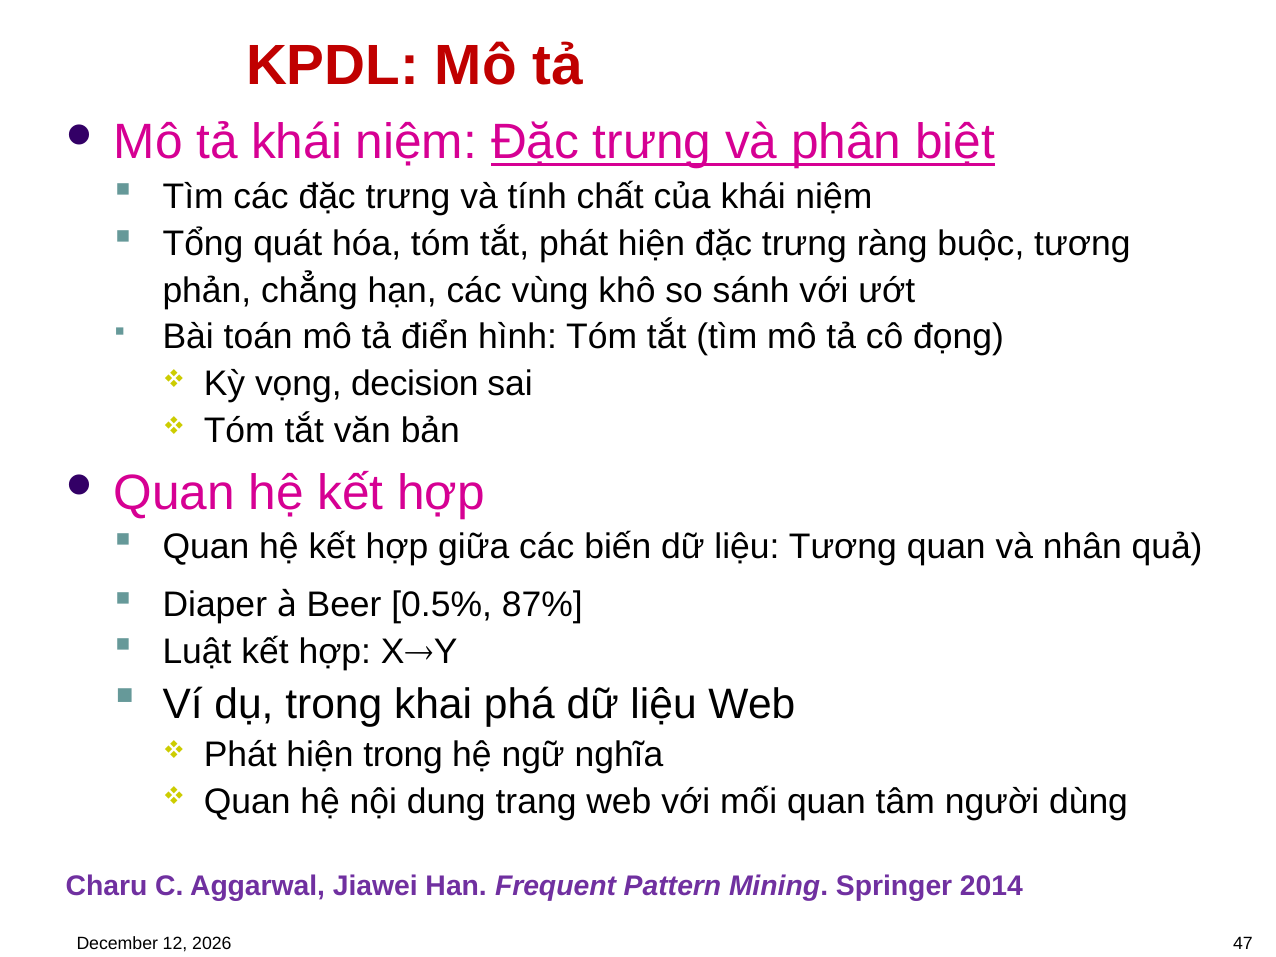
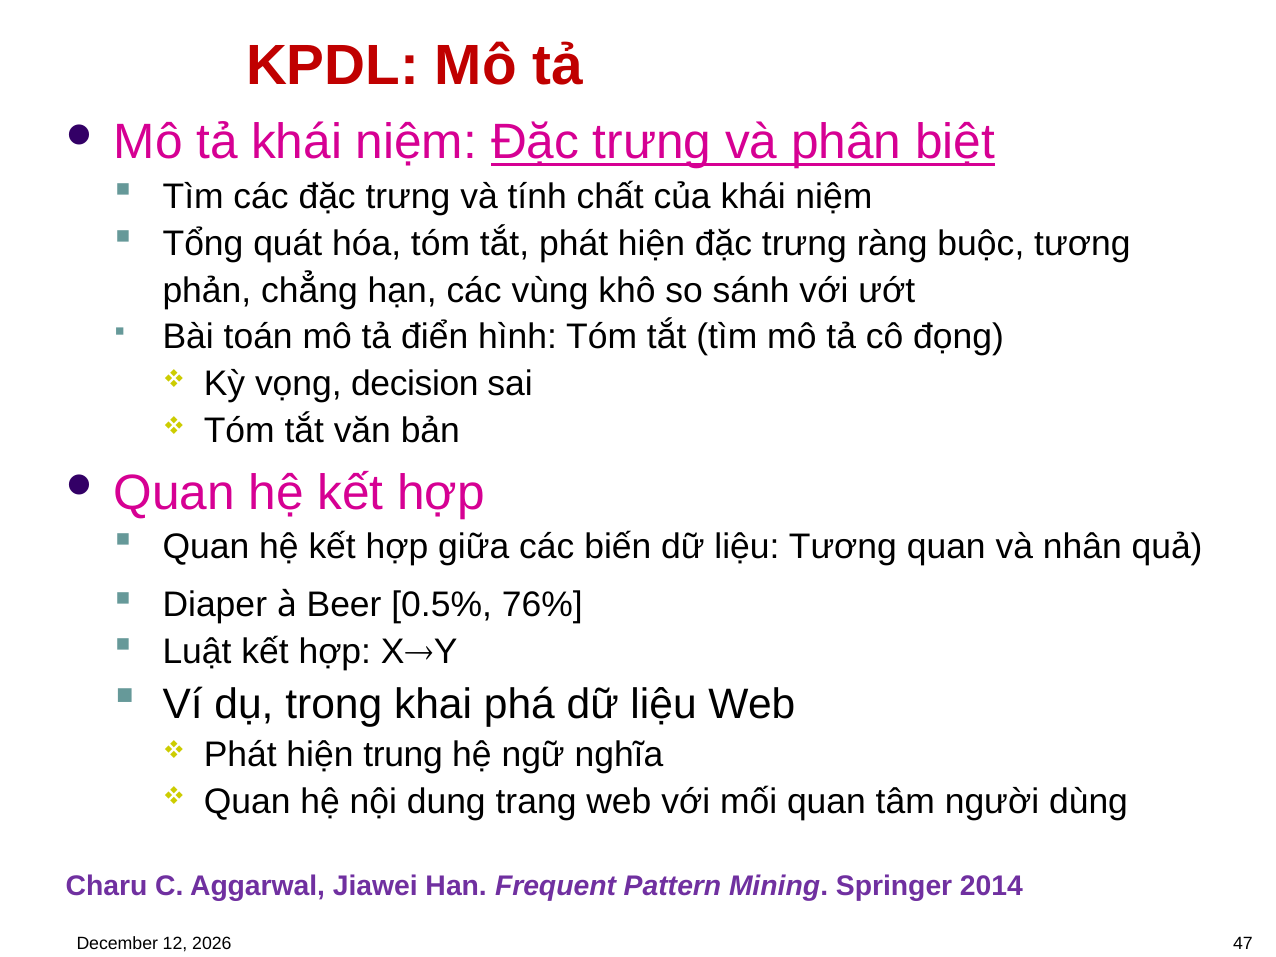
87%: 87% -> 76%
hiện trong: trong -> trung
